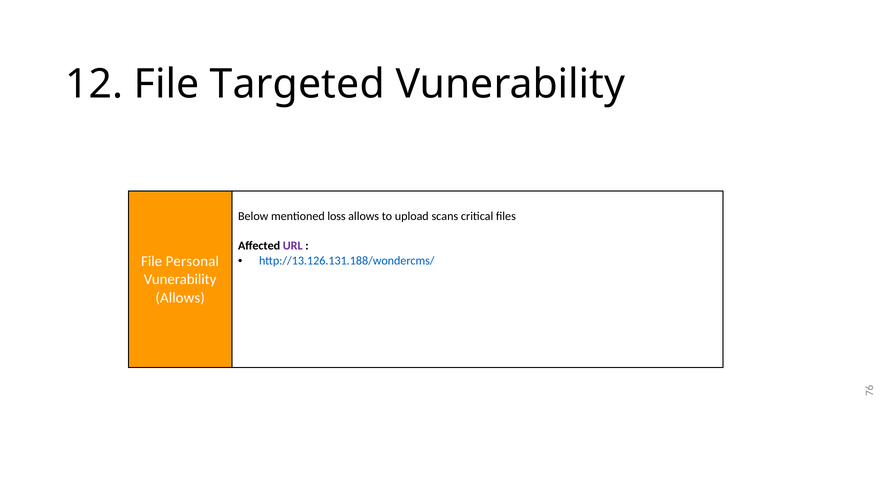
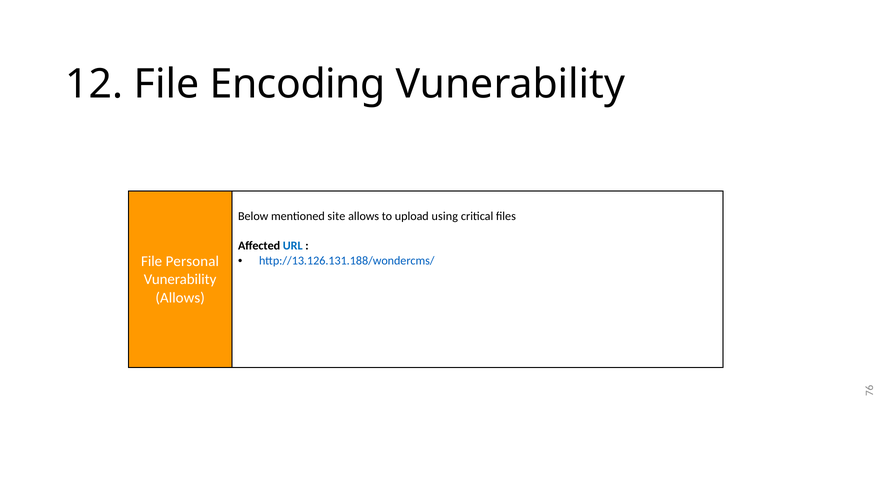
Targeted: Targeted -> Encoding
loss: loss -> site
scans: scans -> using
URL colour: purple -> blue
